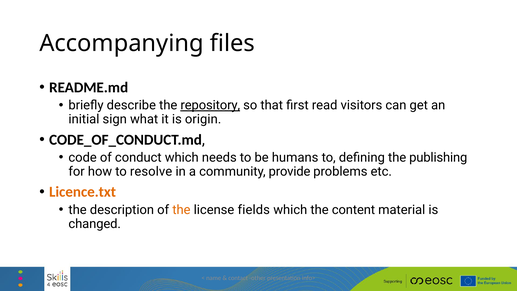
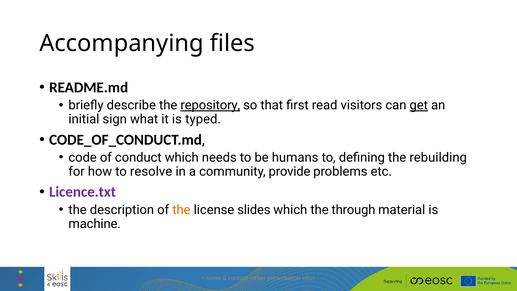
get underline: none -> present
origin: origin -> typed
publishing: publishing -> rebuilding
Licence.txt colour: orange -> purple
fields: fields -> slides
content: content -> through
changed: changed -> machine
